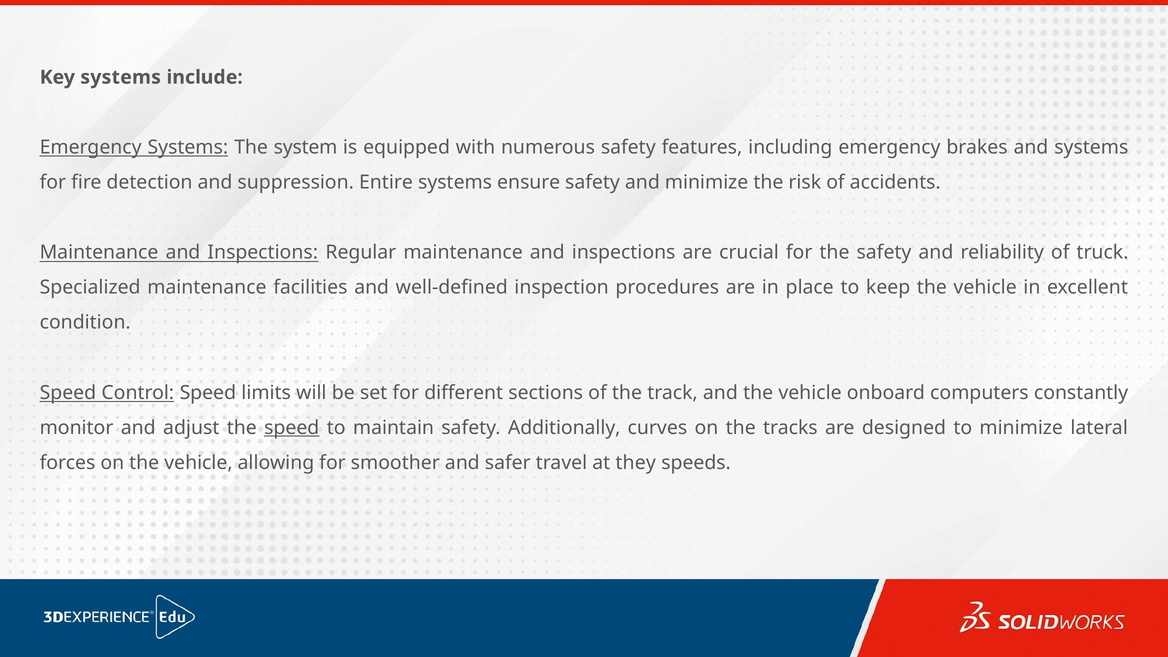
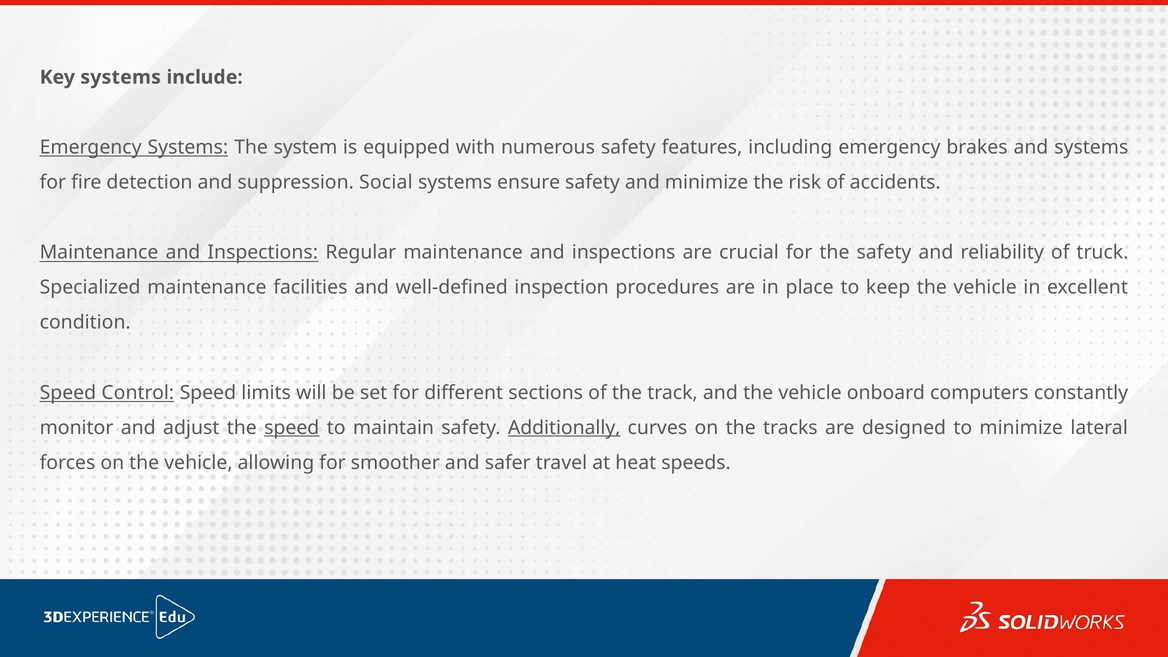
Entire: Entire -> Social
Additionally underline: none -> present
they: they -> heat
